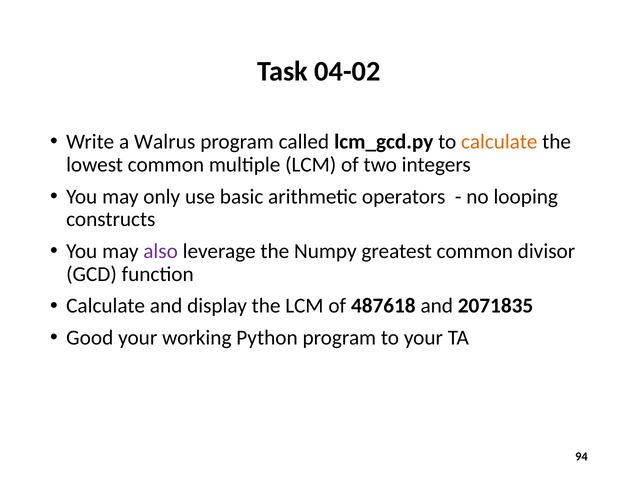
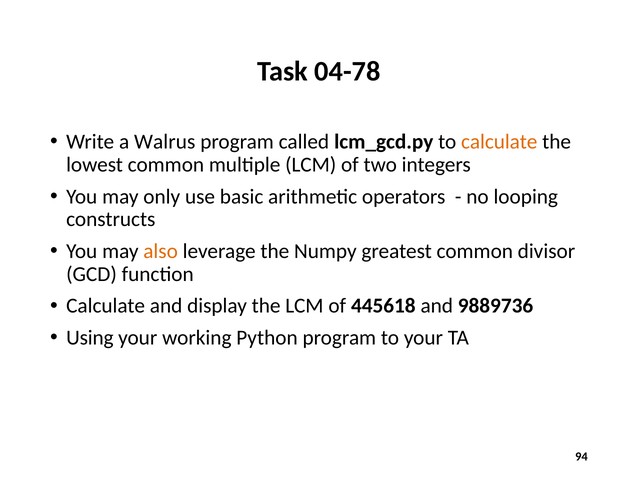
04-02: 04-02 -> 04-78
also colour: purple -> orange
487618: 487618 -> 445618
2071835: 2071835 -> 9889736
Good: Good -> Using
